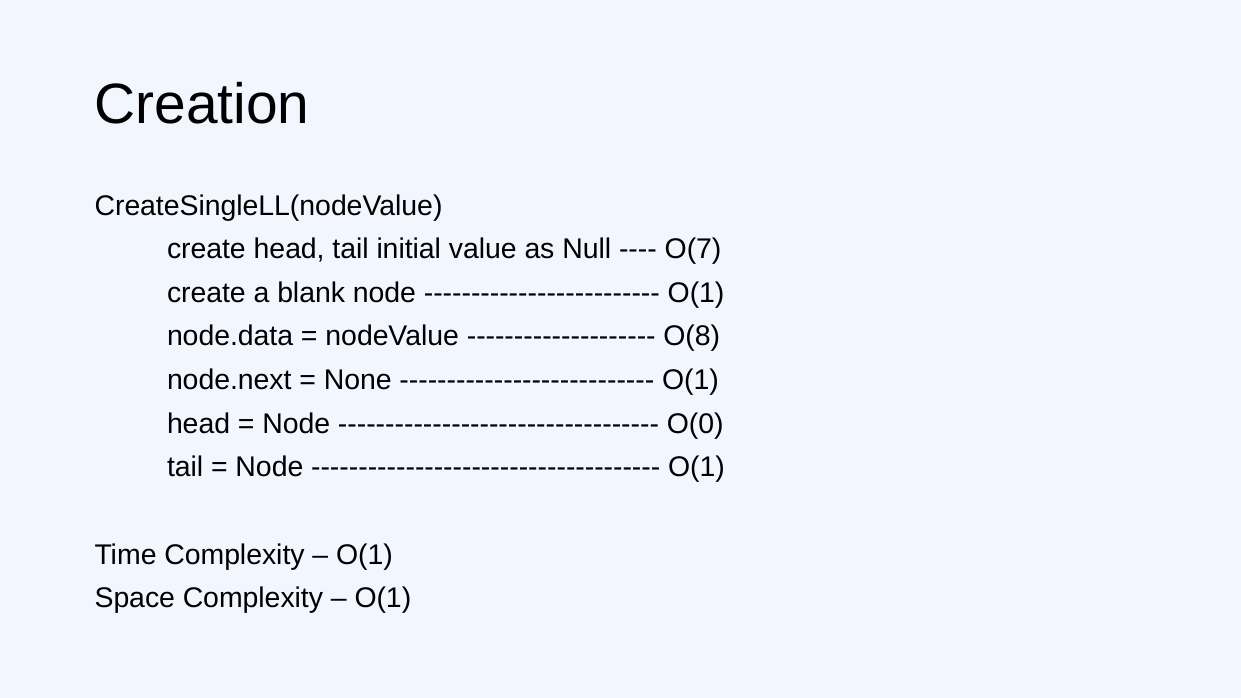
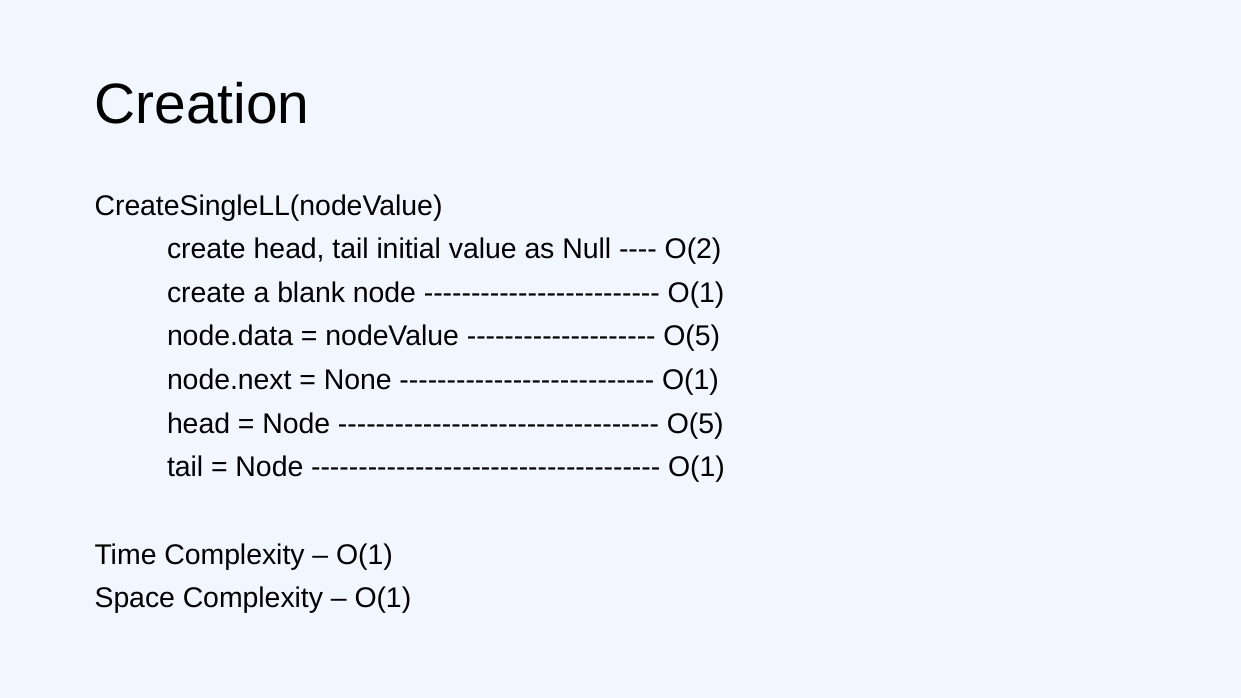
O(7: O(7 -> O(2
O(8 at (692, 337): O(8 -> O(5
O(0 at (695, 424): O(0 -> O(5
